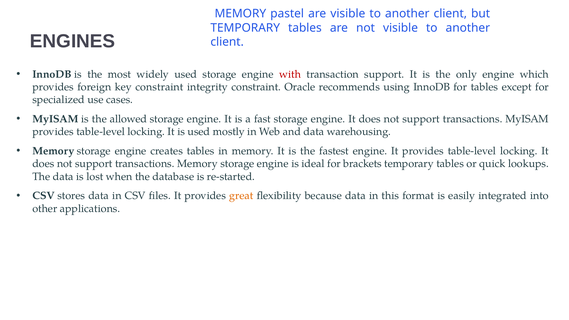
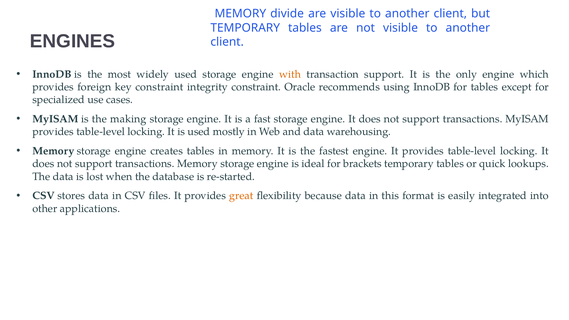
pastel: pastel -> divide
with colour: red -> orange
allowed: allowed -> making
